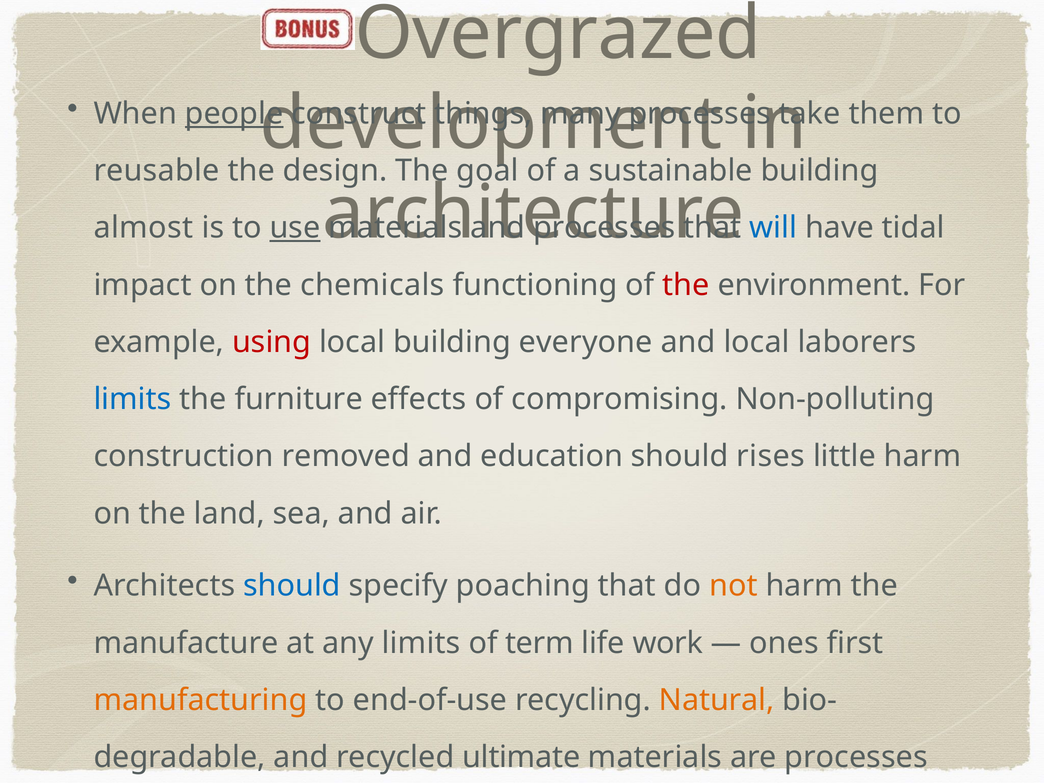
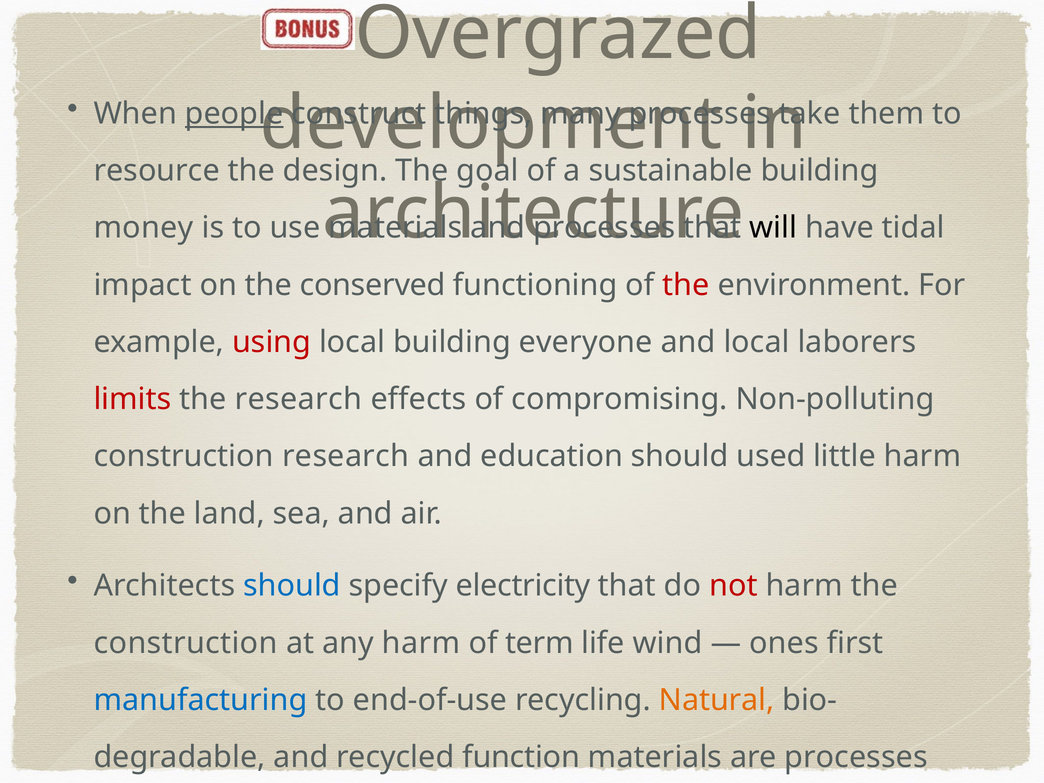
reusable: reusable -> resource
almost: almost -> money
use underline: present -> none
will colour: blue -> black
chemicals: chemicals -> conserved
limits at (133, 399) colour: blue -> red
the furniture: furniture -> research
construction removed: removed -> research
rises: rises -> used
poaching: poaching -> electricity
not colour: orange -> red
manufacture at (186, 643): manufacture -> construction
any limits: limits -> harm
work: work -> wind
manufacturing colour: orange -> blue
ultimate: ultimate -> function
